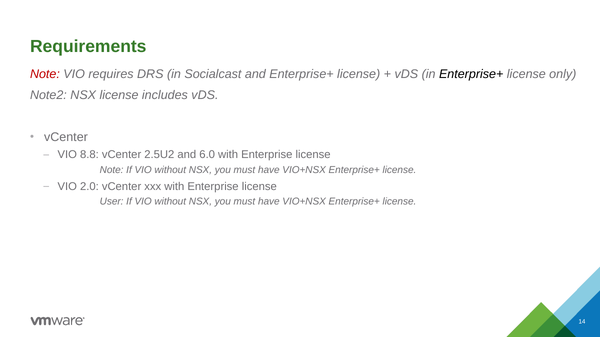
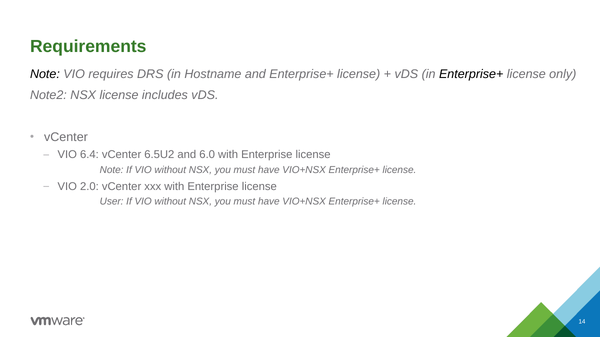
Note at (45, 74) colour: red -> black
Socialcast: Socialcast -> Hostname
8.8: 8.8 -> 6.4
2.5U2: 2.5U2 -> 6.5U2
